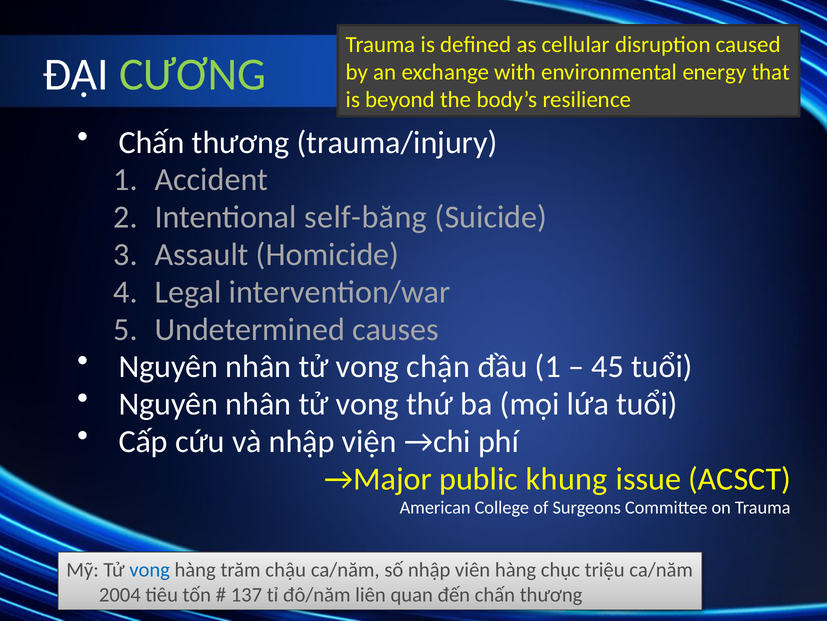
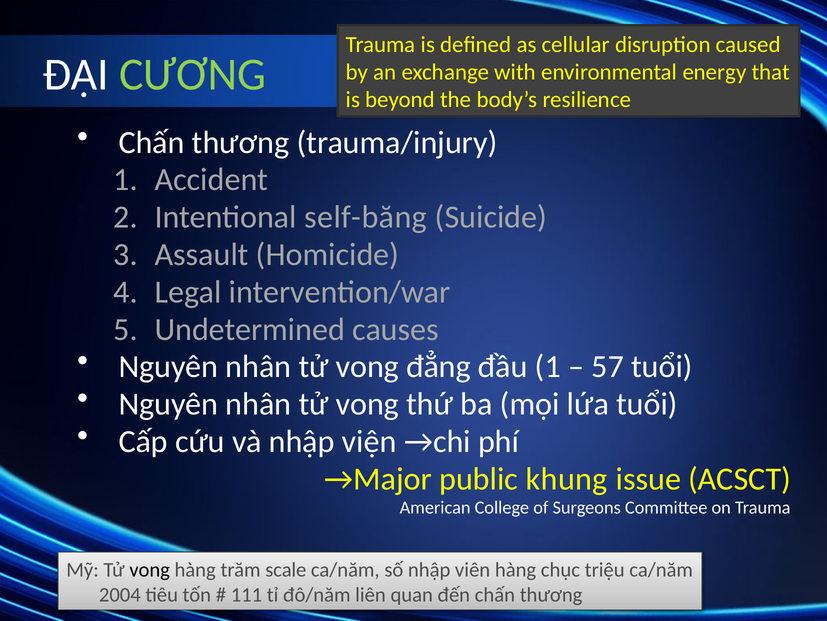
chận: chận -> đẳng
45: 45 -> 57
vong at (150, 569) colour: blue -> black
chậu: chậu -> scale
137: 137 -> 111
